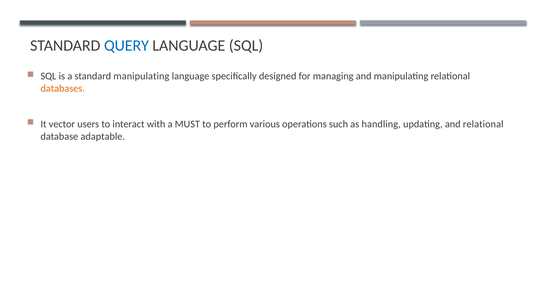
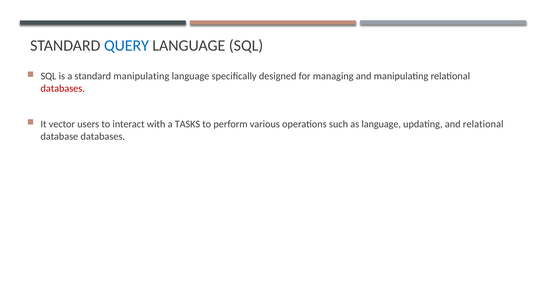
databases at (63, 89) colour: orange -> red
MUST: MUST -> TASKS
as handling: handling -> language
database adaptable: adaptable -> databases
